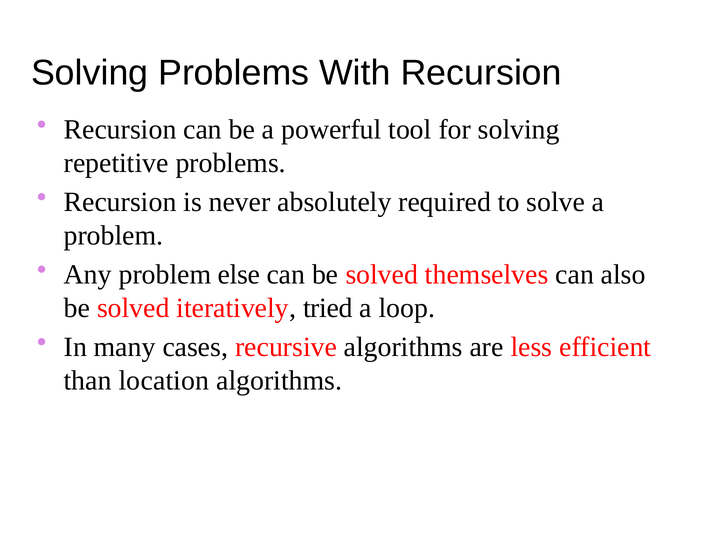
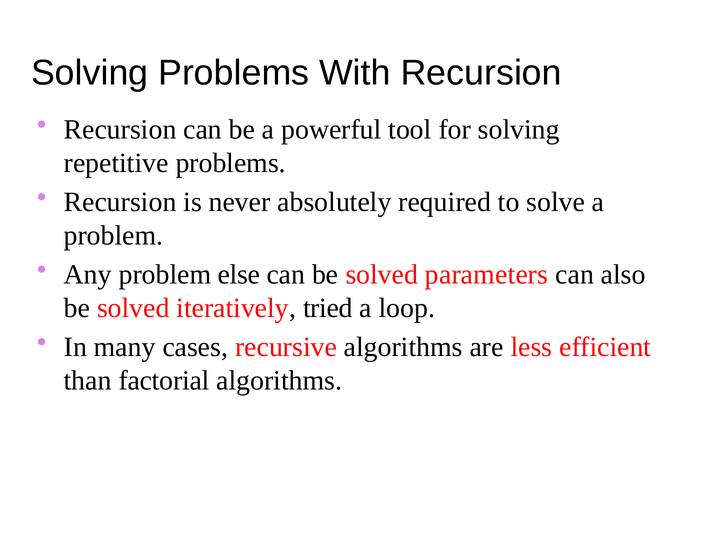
themselves: themselves -> parameters
location: location -> factorial
